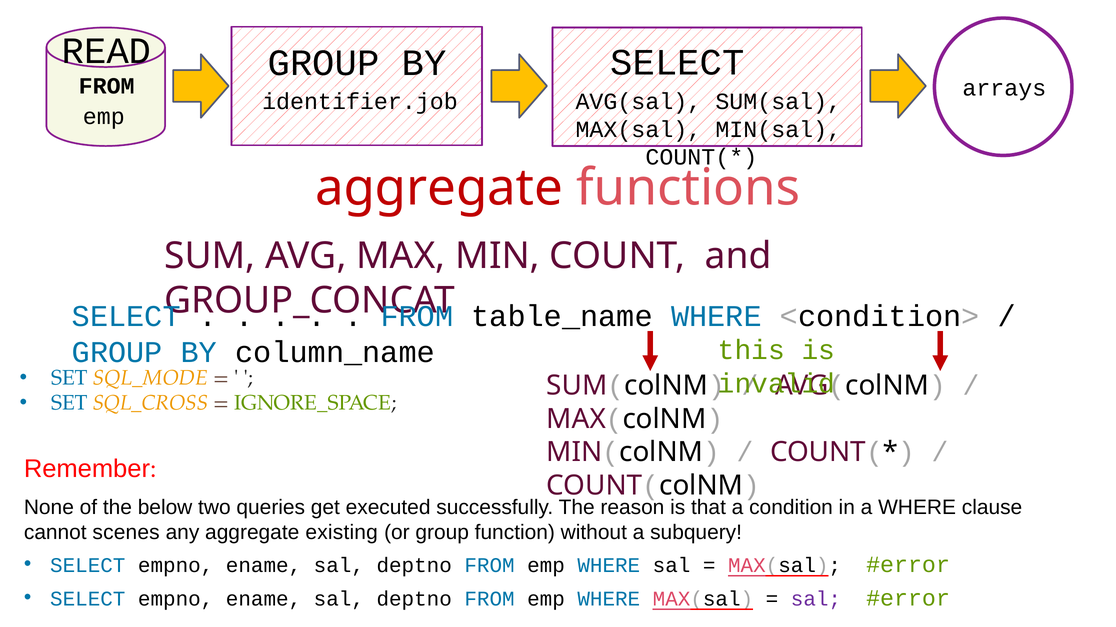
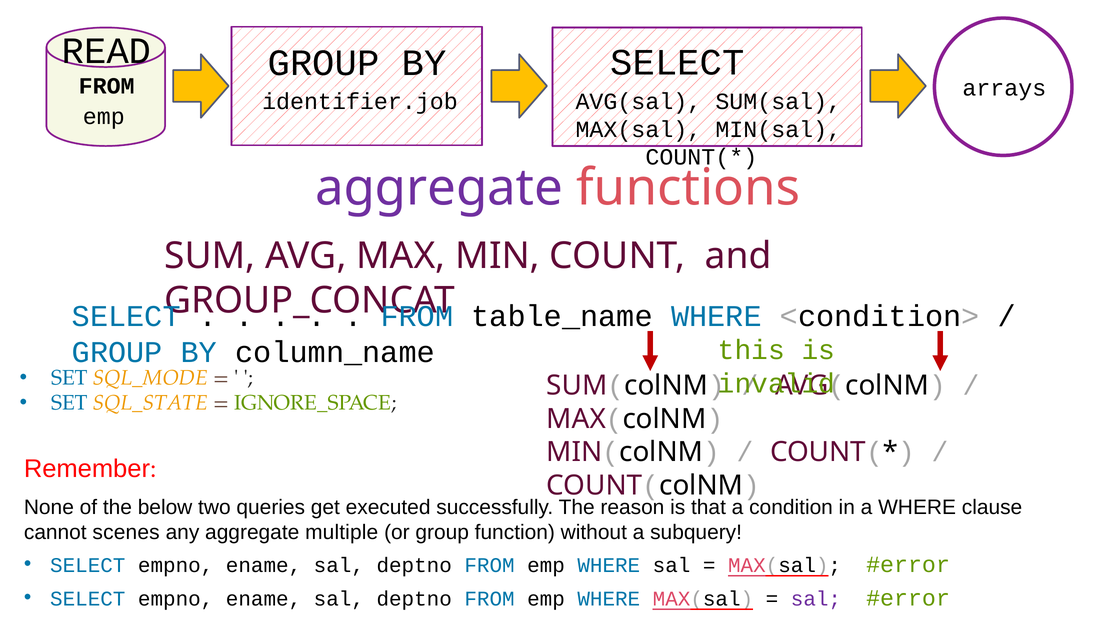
aggregate at (439, 188) colour: red -> purple
SQL_CROSS: SQL_CROSS -> SQL_STATE
existing: existing -> multiple
